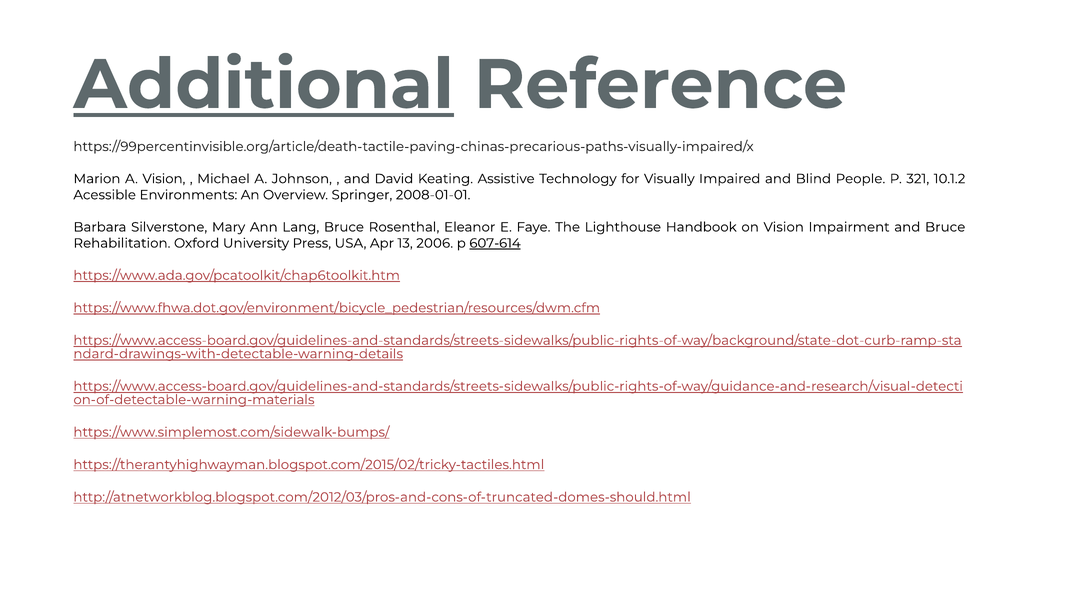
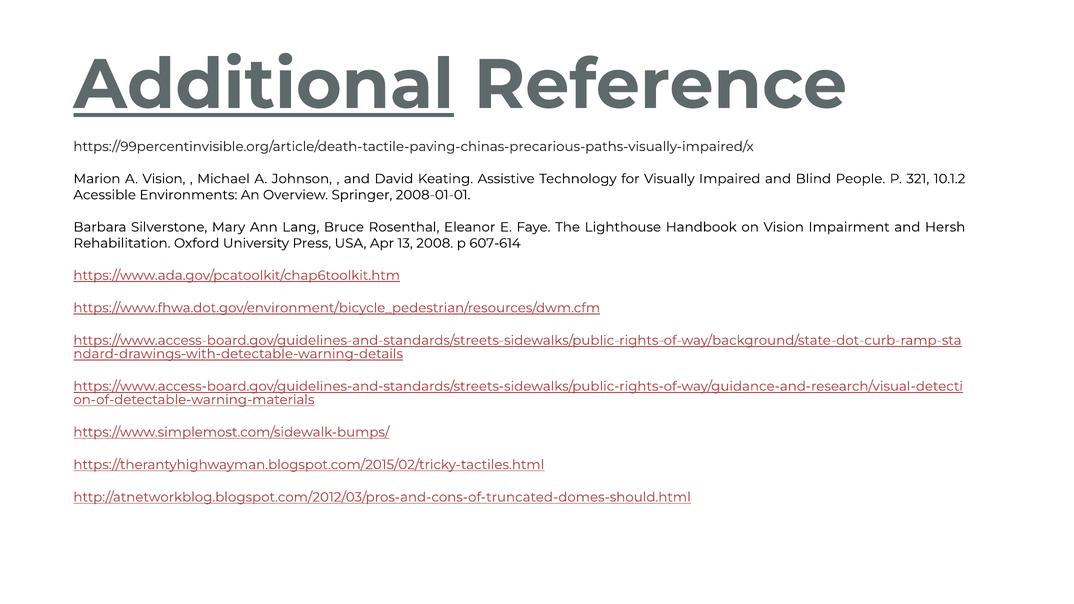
and Bruce: Bruce -> Hersh
2006: 2006 -> 2008
607-614 underline: present -> none
